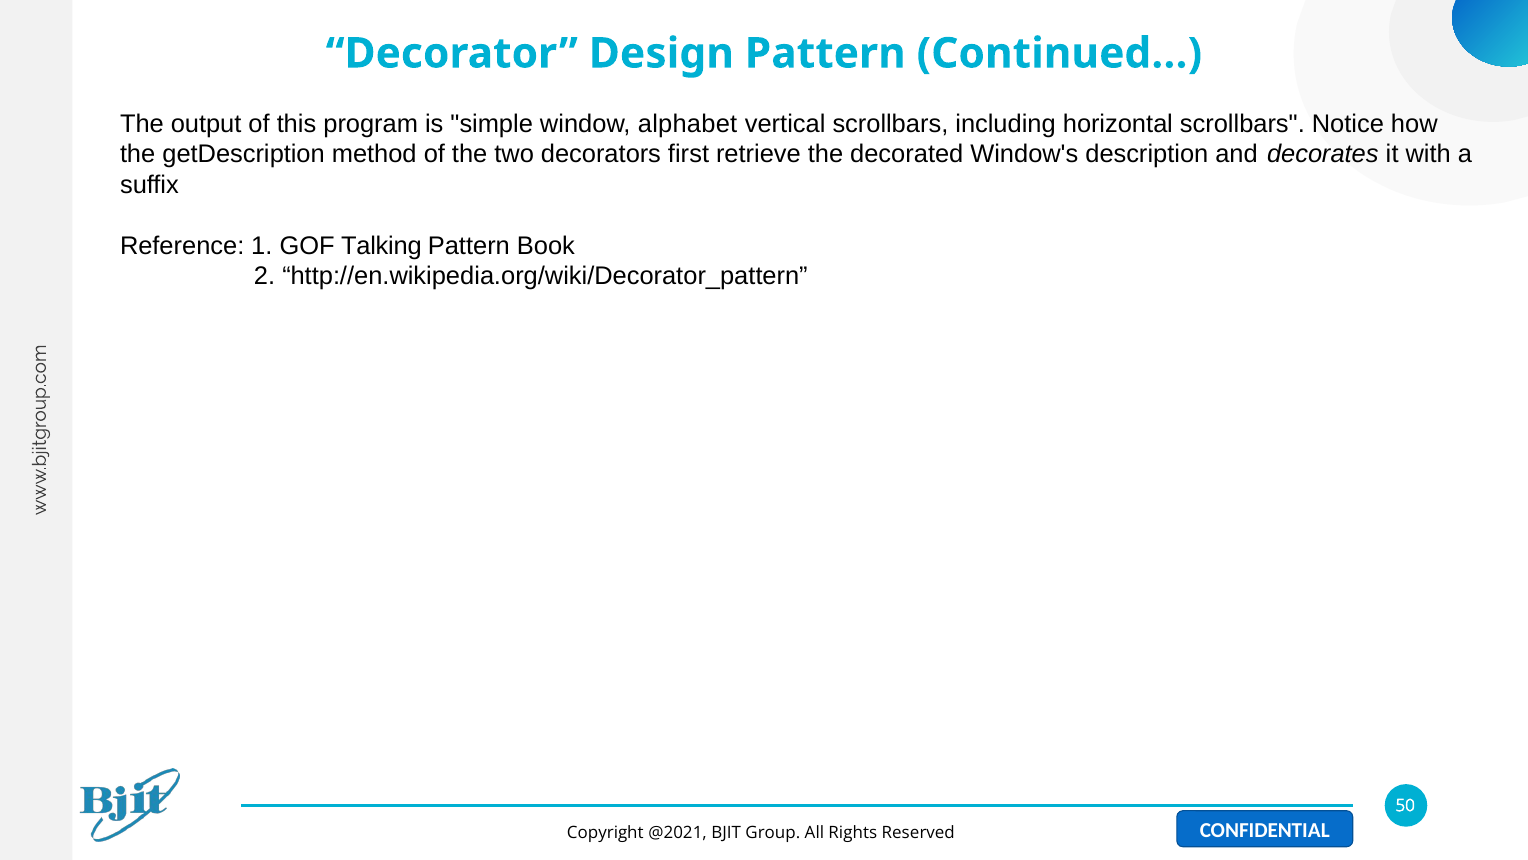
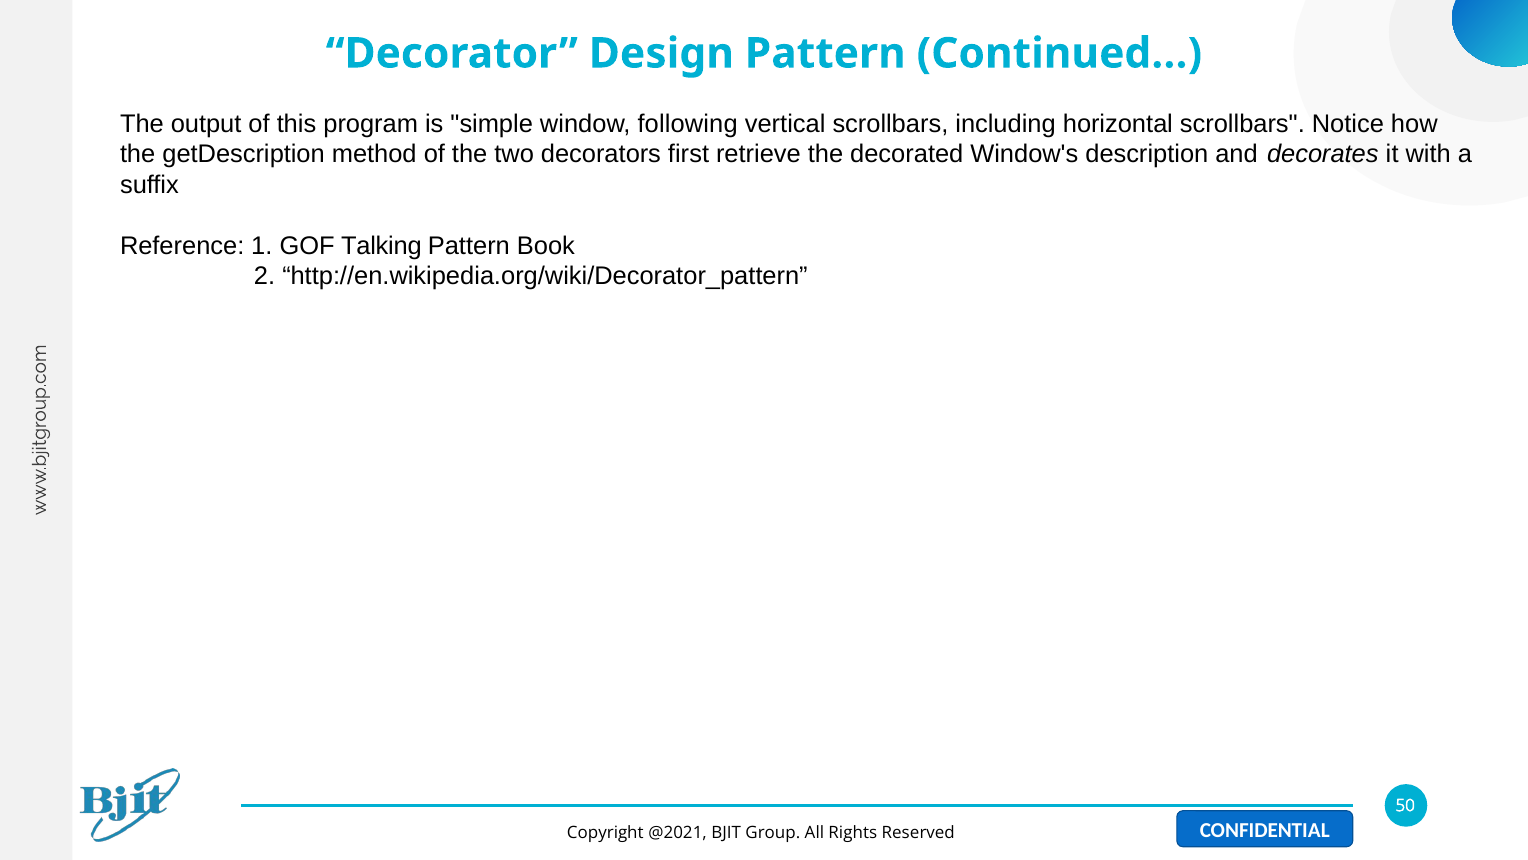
alphabet: alphabet -> following
